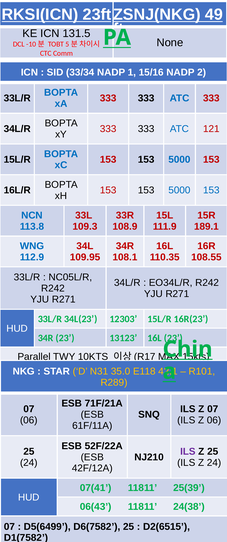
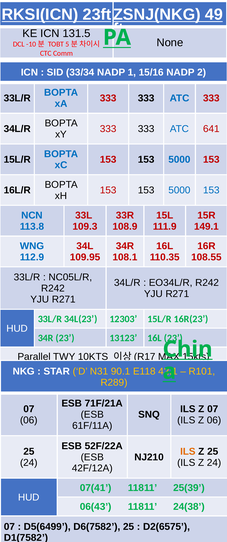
121: 121 -> 641
189.1: 189.1 -> 149.1
35.0: 35.0 -> 90.1
ILS at (188, 452) colour: purple -> orange
D2(6515: D2(6515 -> D2(6575
